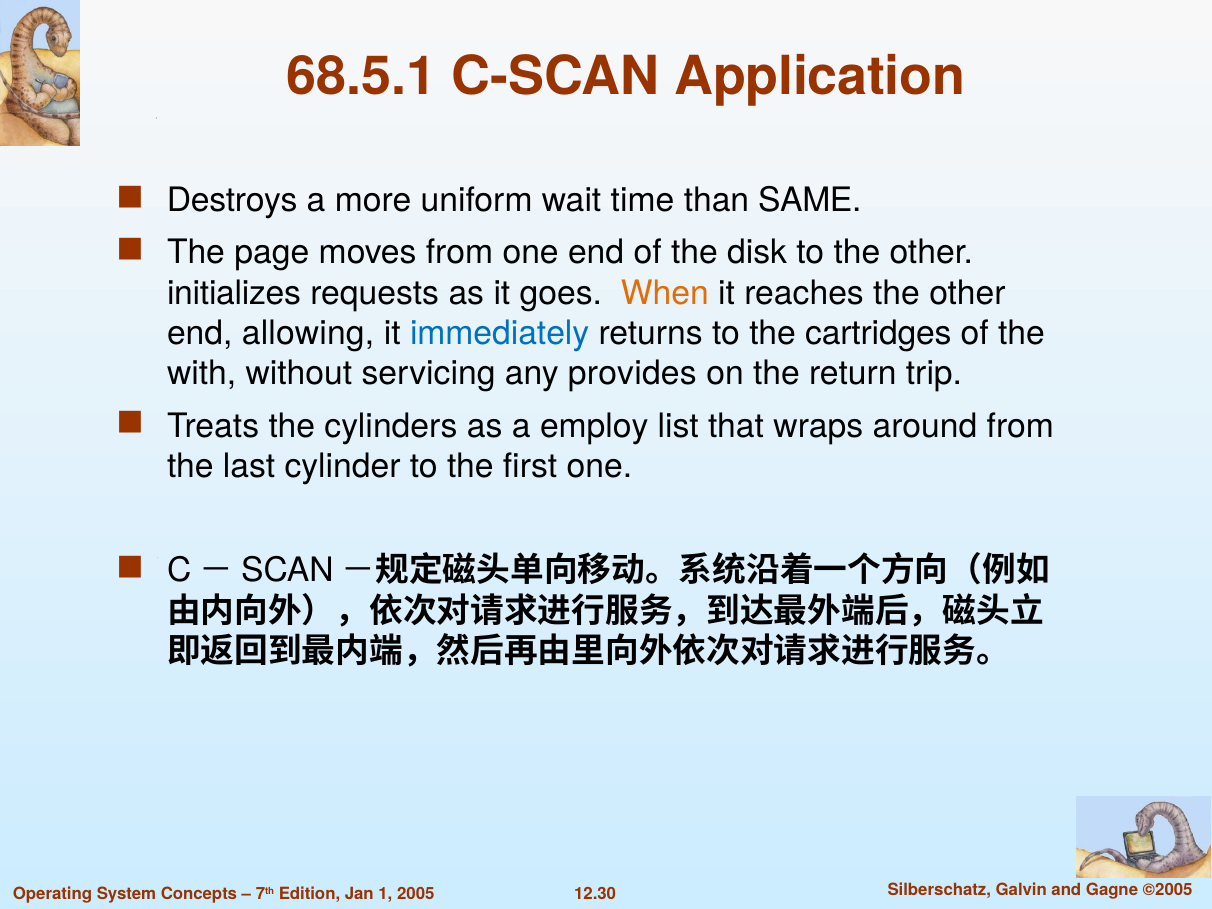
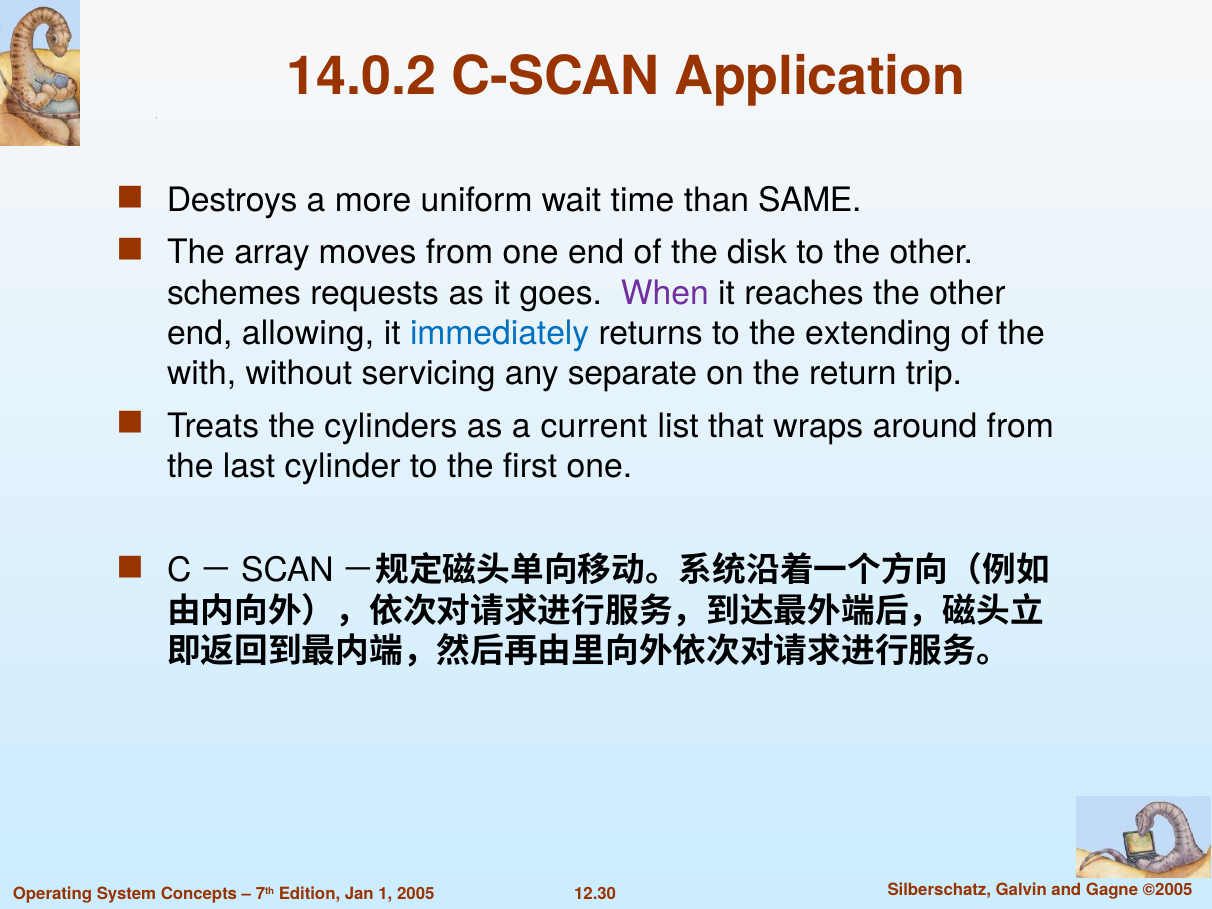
68.5.1: 68.5.1 -> 14.0.2
page: page -> array
initializes: initializes -> schemes
When colour: orange -> purple
cartridges: cartridges -> extending
provides: provides -> separate
employ: employ -> current
